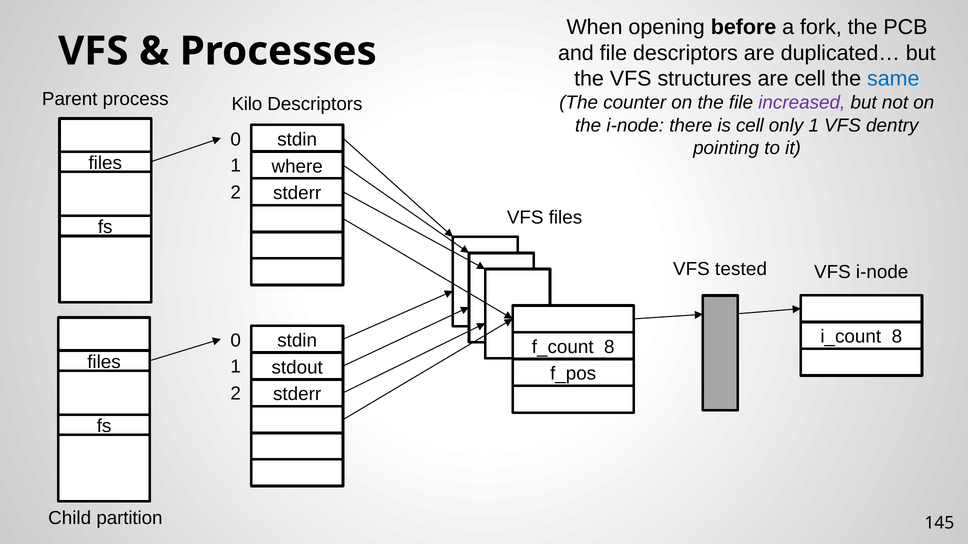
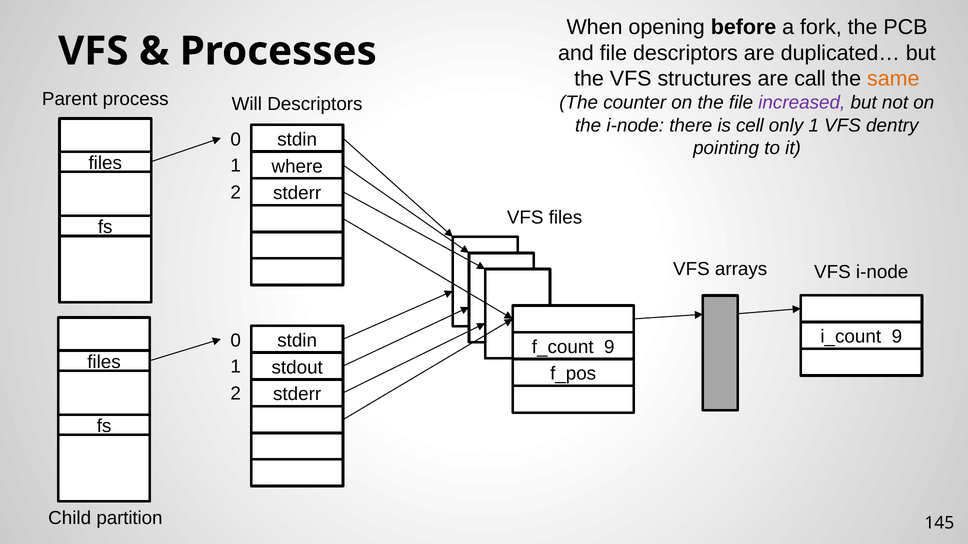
are cell: cell -> call
same colour: blue -> orange
Kilo: Kilo -> Will
tested: tested -> arrays
i_count 8: 8 -> 9
f_count 8: 8 -> 9
